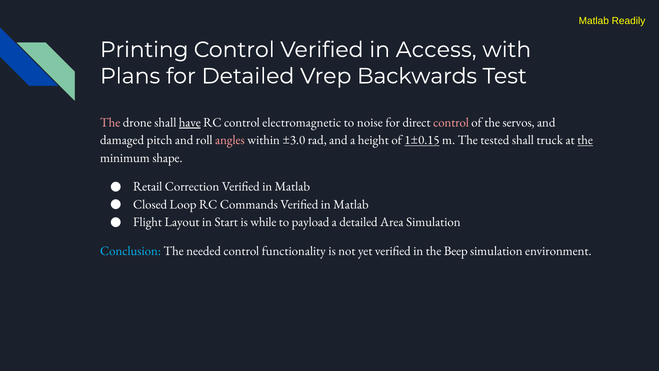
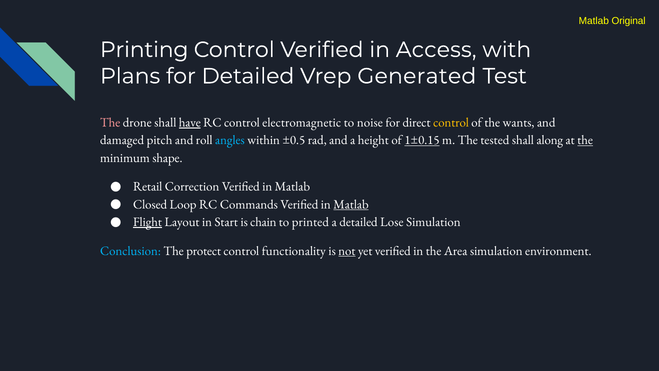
Readily: Readily -> Original
Backwards: Backwards -> Generated
control at (451, 122) colour: pink -> yellow
servos: servos -> wants
angles colour: pink -> light blue
±3.0: ±3.0 -> ±0.5
truck: truck -> along
Matlab at (351, 204) underline: none -> present
Flight underline: none -> present
while: while -> chain
payload: payload -> printed
Area: Area -> Lose
needed: needed -> protect
not underline: none -> present
Beep: Beep -> Area
